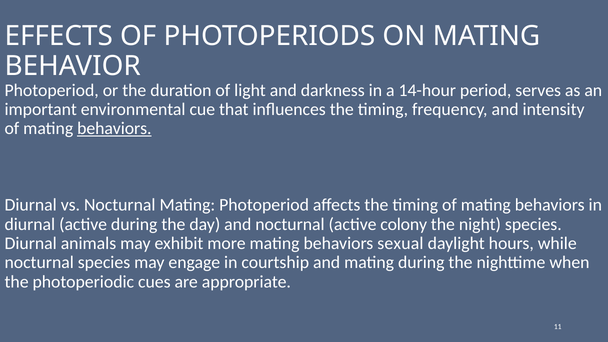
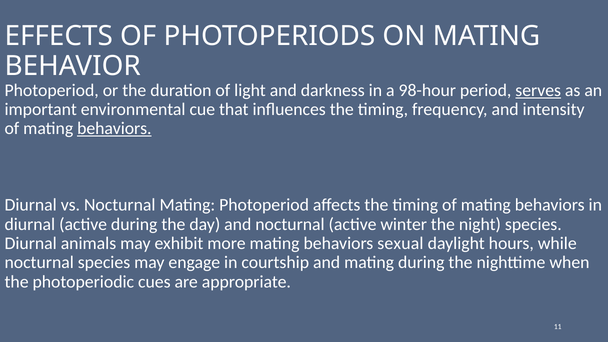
14-hour: 14-hour -> 98-hour
serves underline: none -> present
colony: colony -> winter
